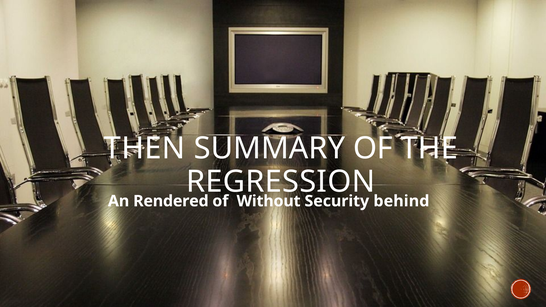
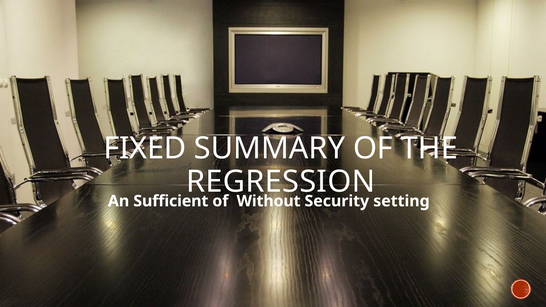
THEN: THEN -> FIXED
Rendered: Rendered -> Sufficient
behind: behind -> setting
